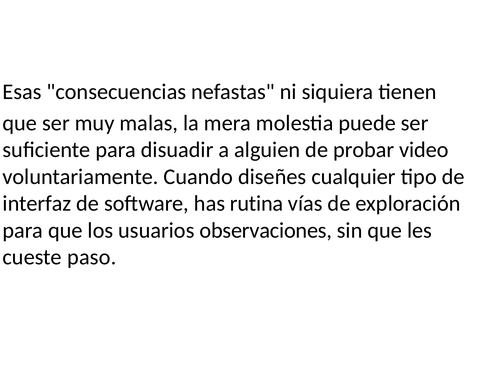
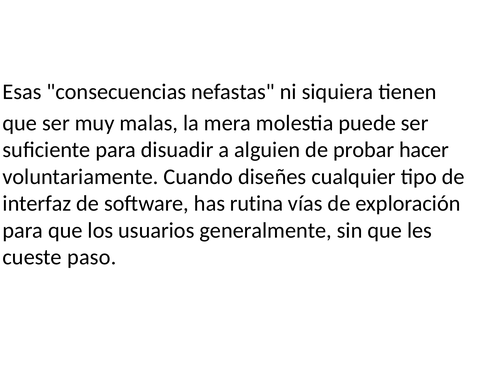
video: video -> hacer
observaciones: observaciones -> generalmente
